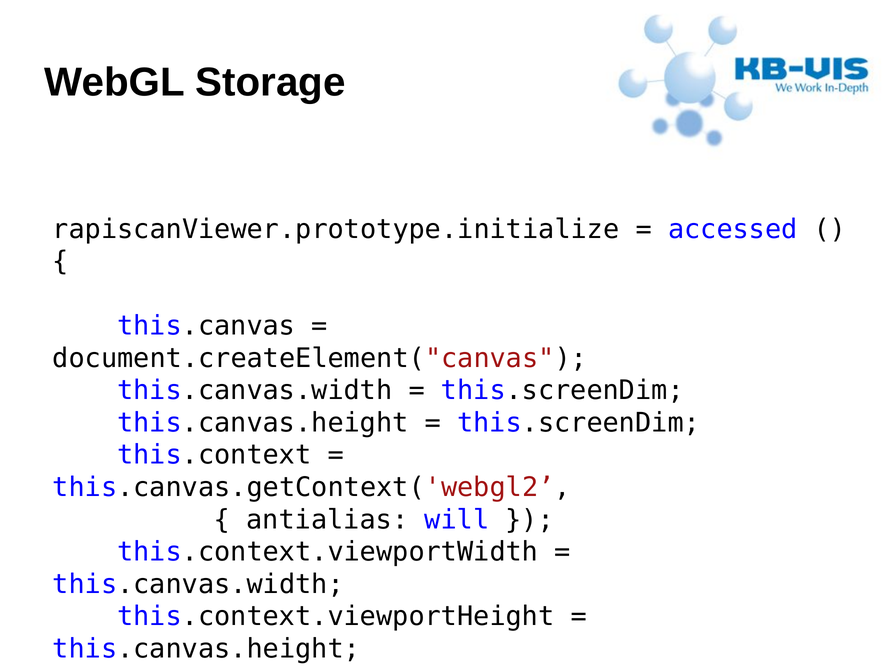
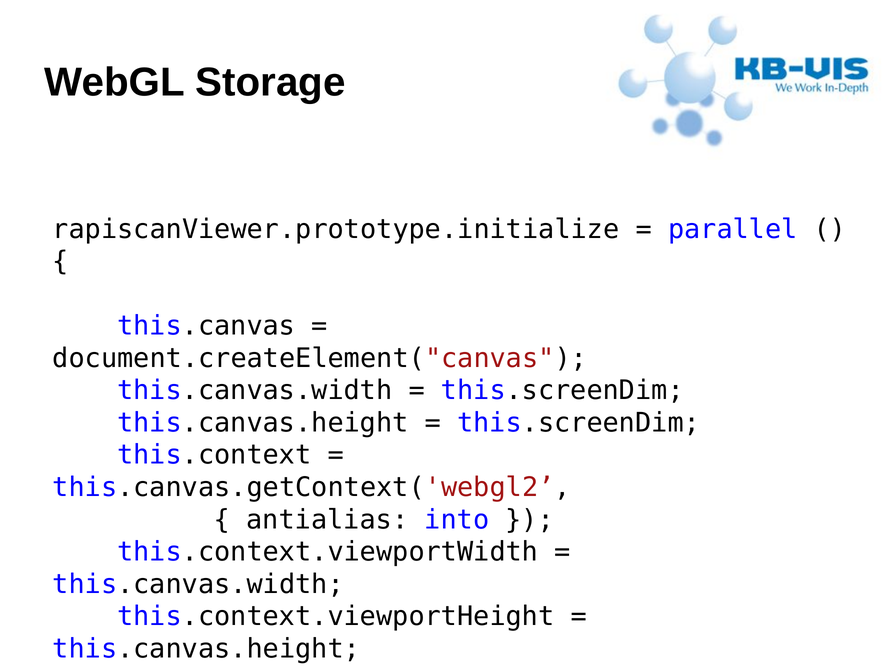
accessed: accessed -> parallel
will: will -> into
